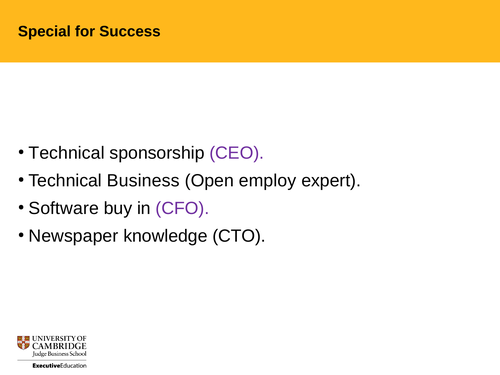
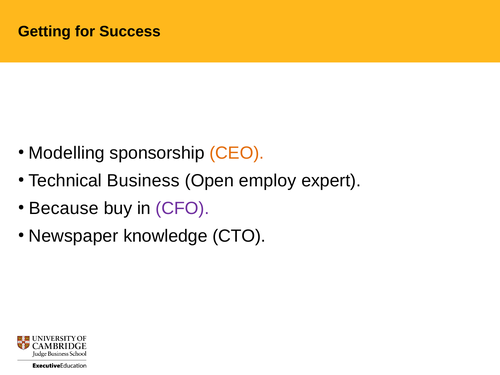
Special: Special -> Getting
Technical at (67, 153): Technical -> Modelling
CEO colour: purple -> orange
Software: Software -> Because
